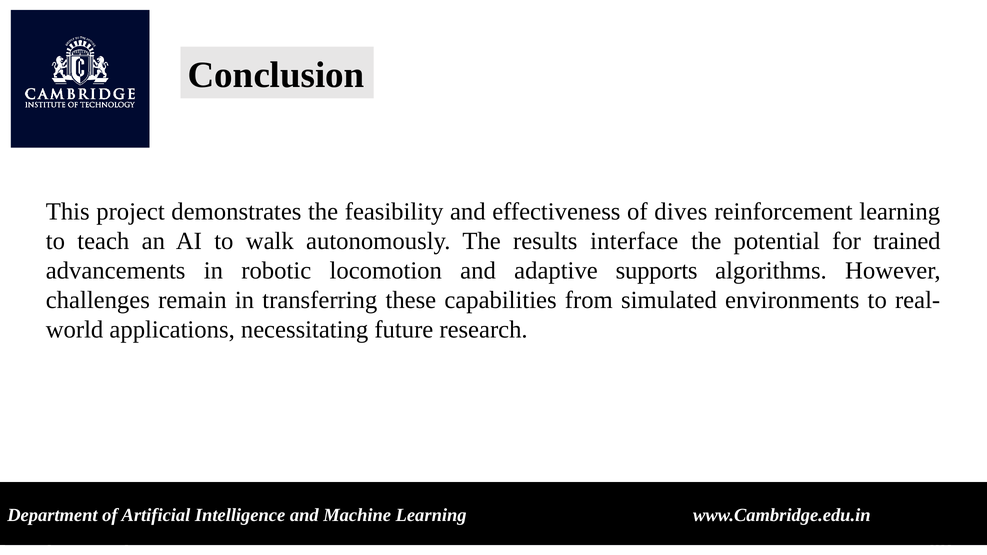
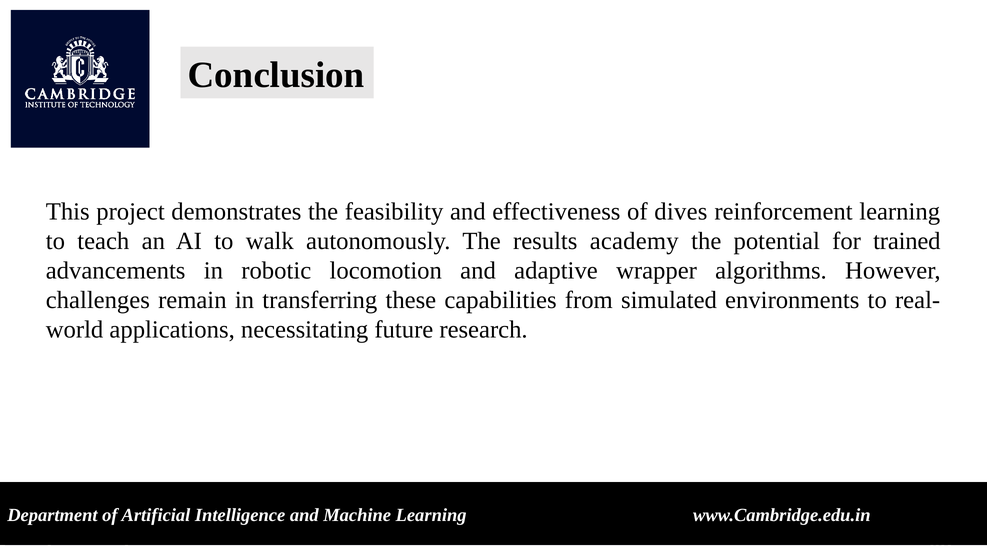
interface: interface -> academy
supports: supports -> wrapper
